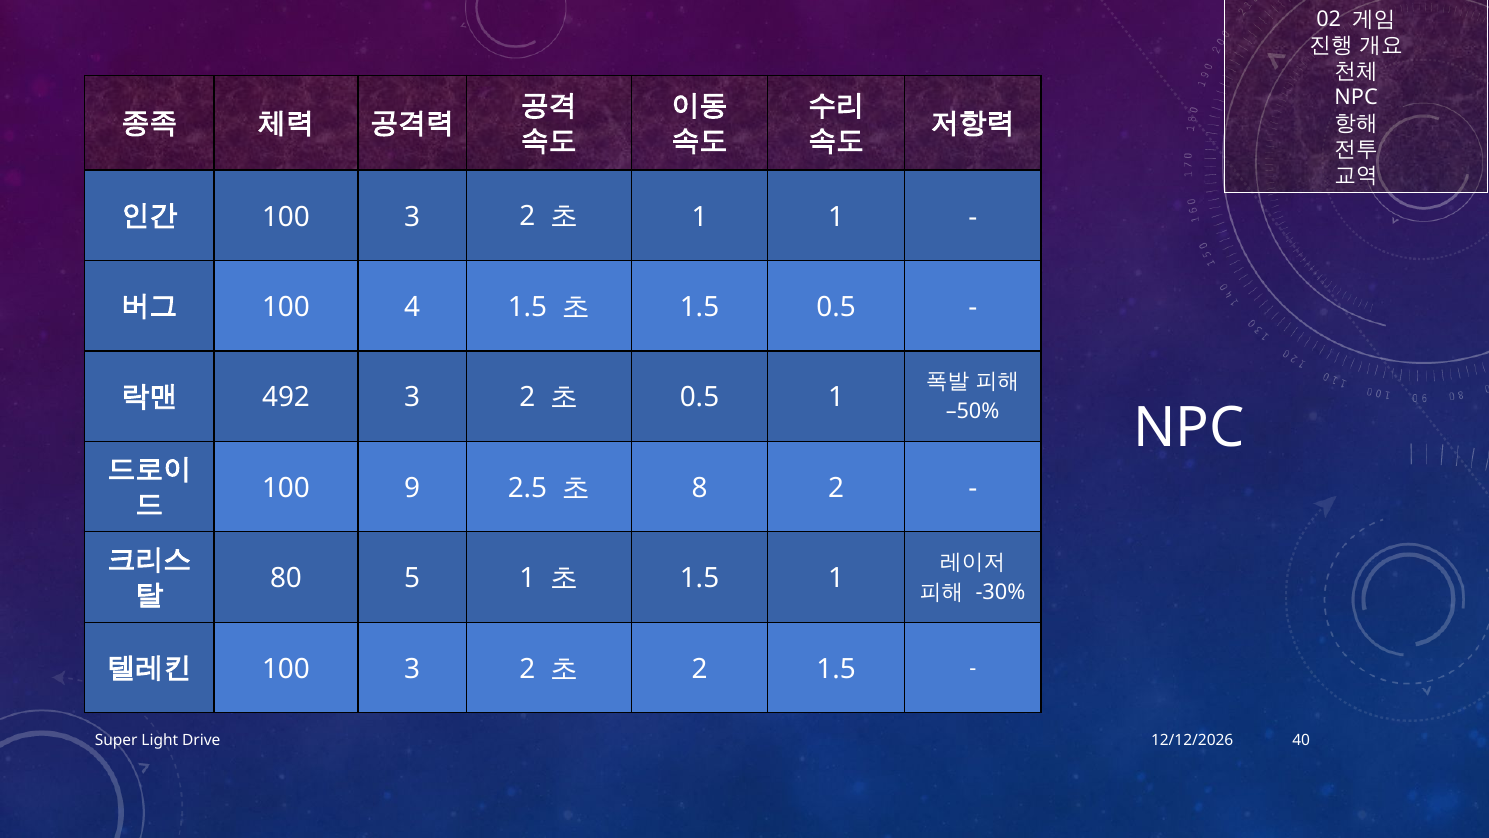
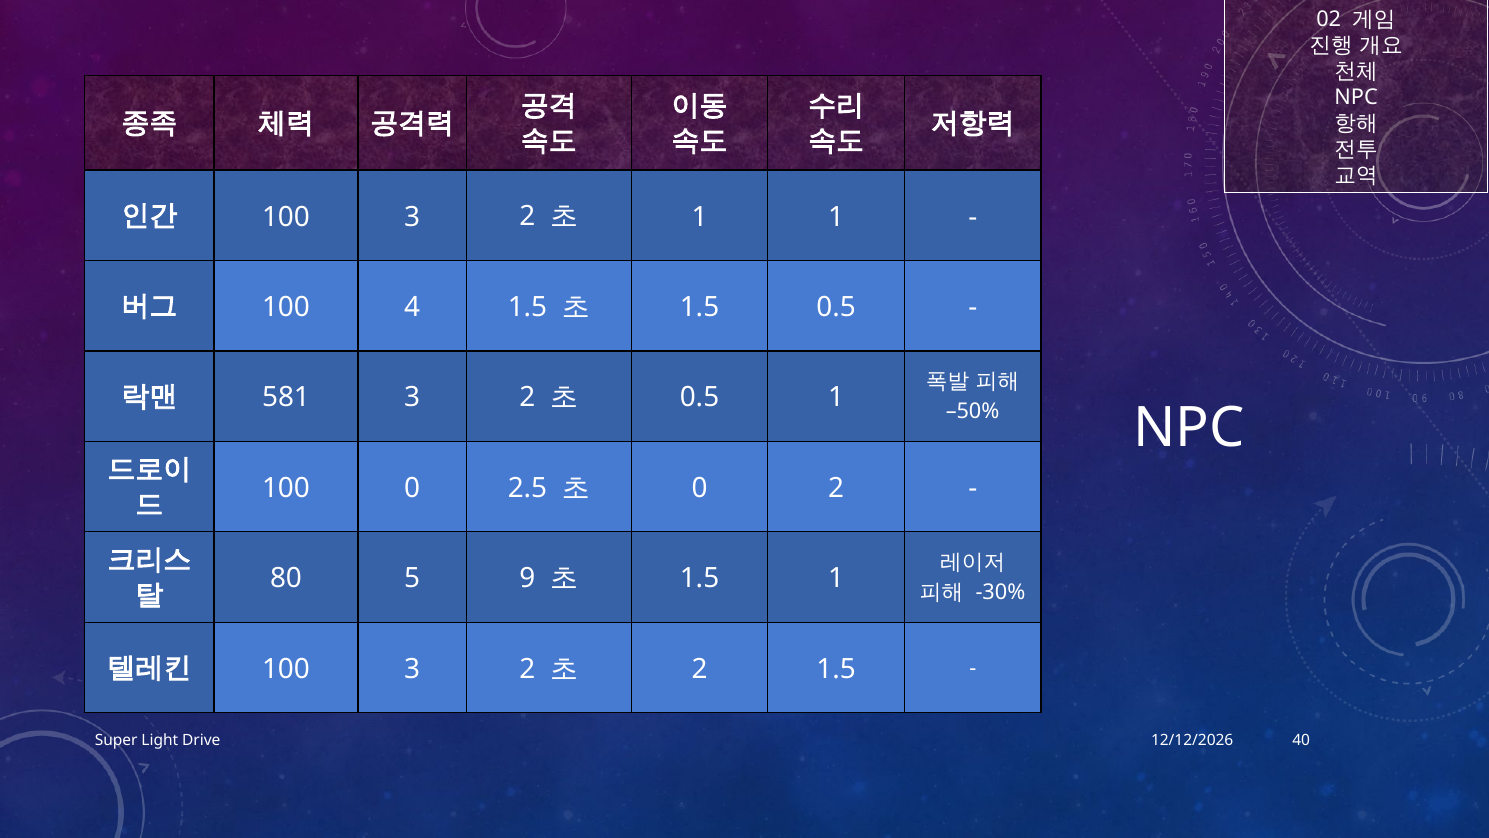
492: 492 -> 581
100 9: 9 -> 0
8 at (700, 488): 8 -> 0
5 1: 1 -> 9
